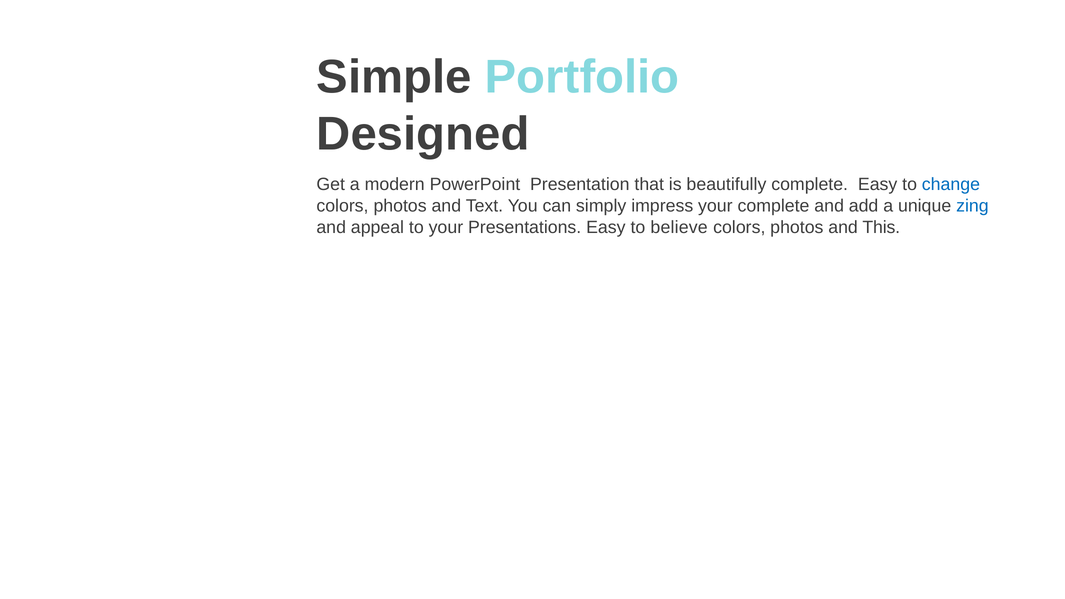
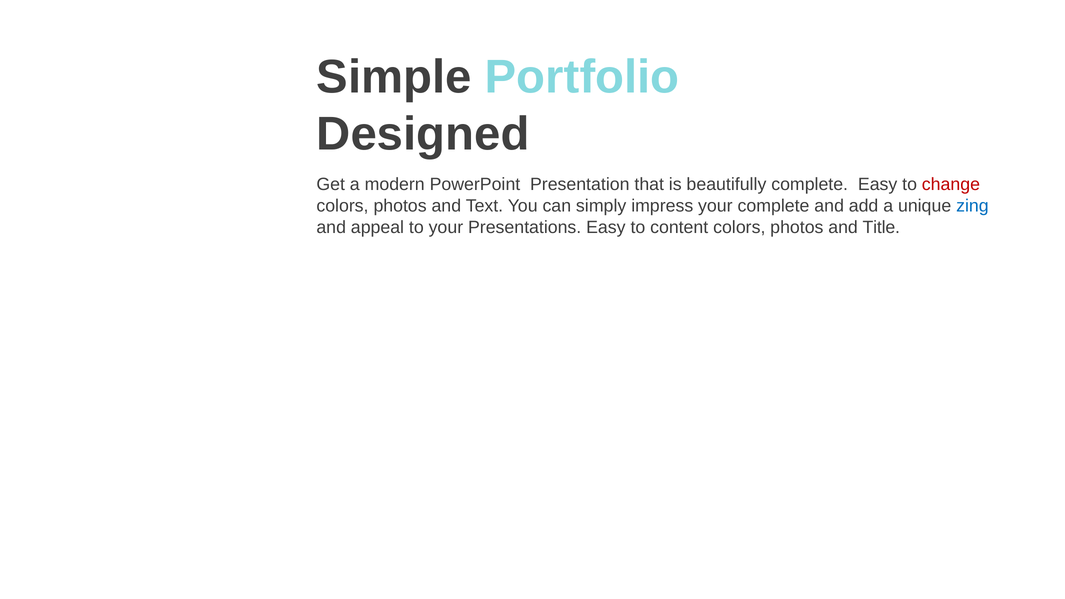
change colour: blue -> red
believe: believe -> content
This: This -> Title
